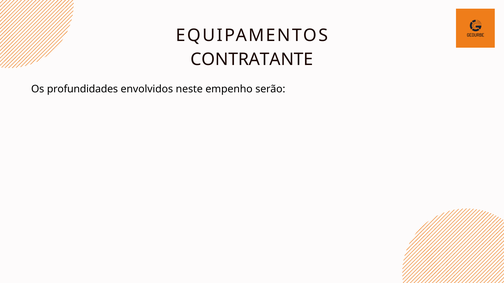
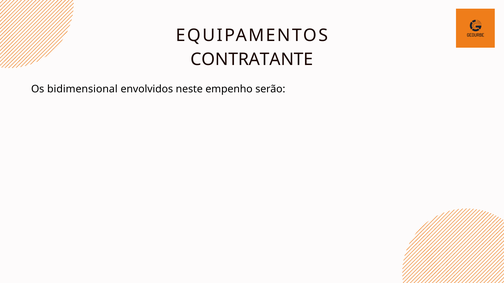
profundidades: profundidades -> bidimensional
